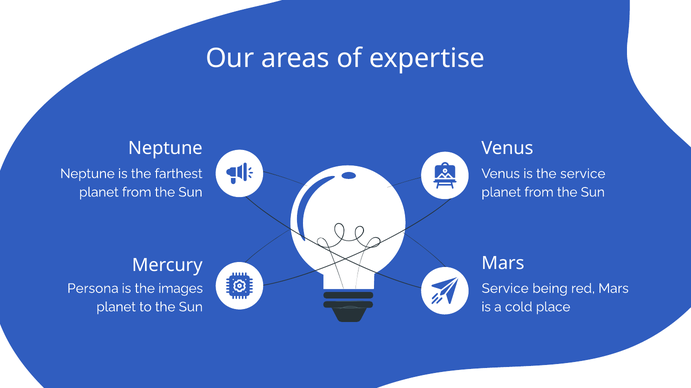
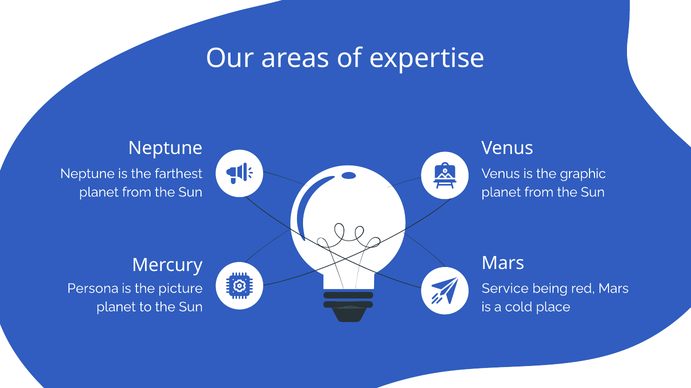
the service: service -> graphic
images: images -> picture
